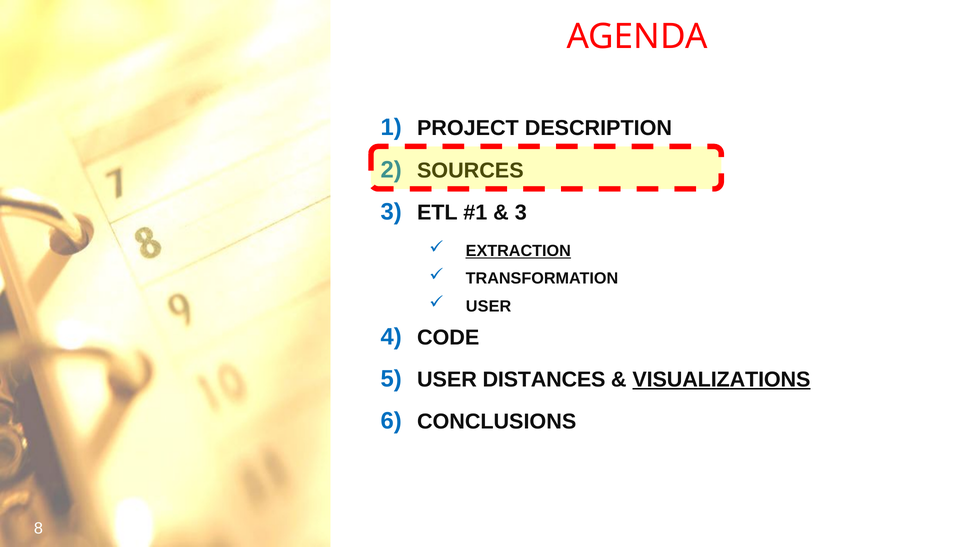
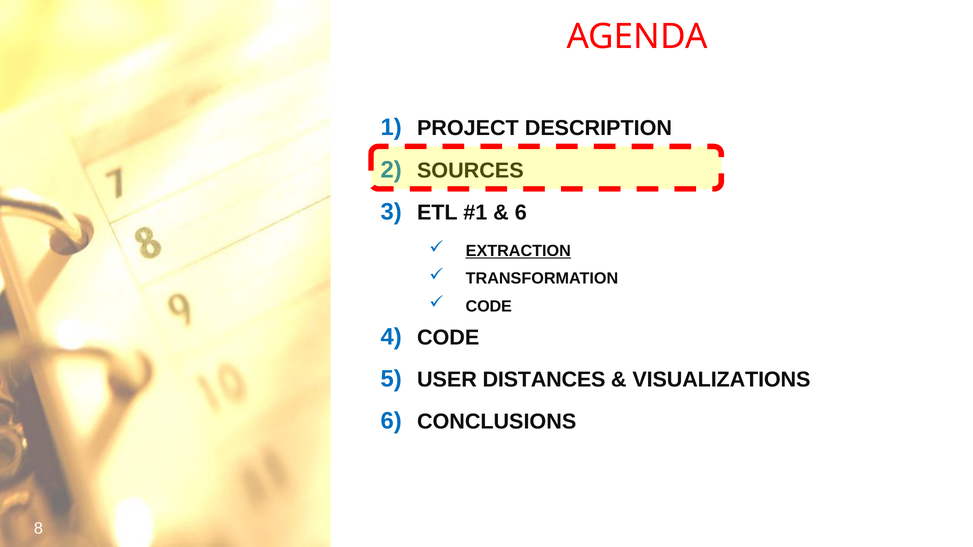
3 at (521, 213): 3 -> 6
USER at (489, 306): USER -> CODE
VISUALIZATIONS underline: present -> none
